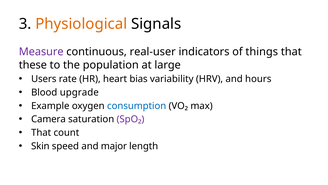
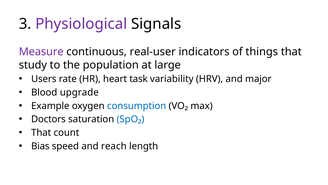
Physiological colour: orange -> purple
these: these -> study
bias: bias -> task
hours: hours -> major
Camera: Camera -> Doctors
SpO₂ colour: purple -> blue
Skin: Skin -> Bias
major: major -> reach
